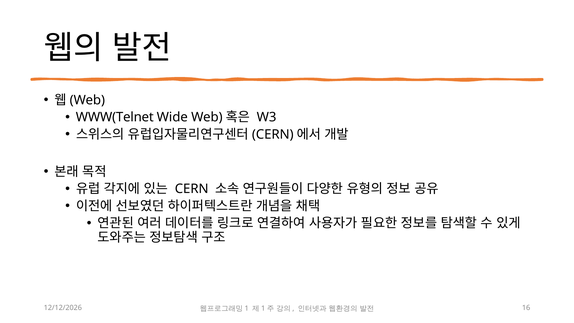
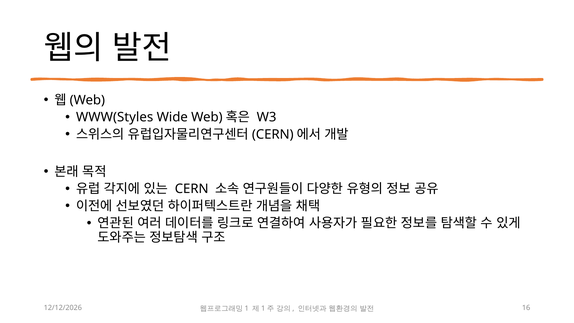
WWW(Telnet: WWW(Telnet -> WWW(Styles
